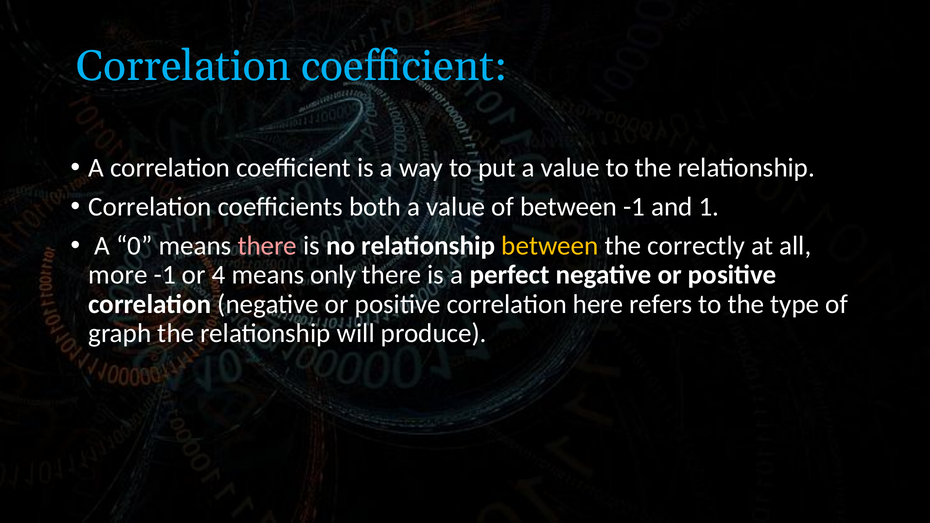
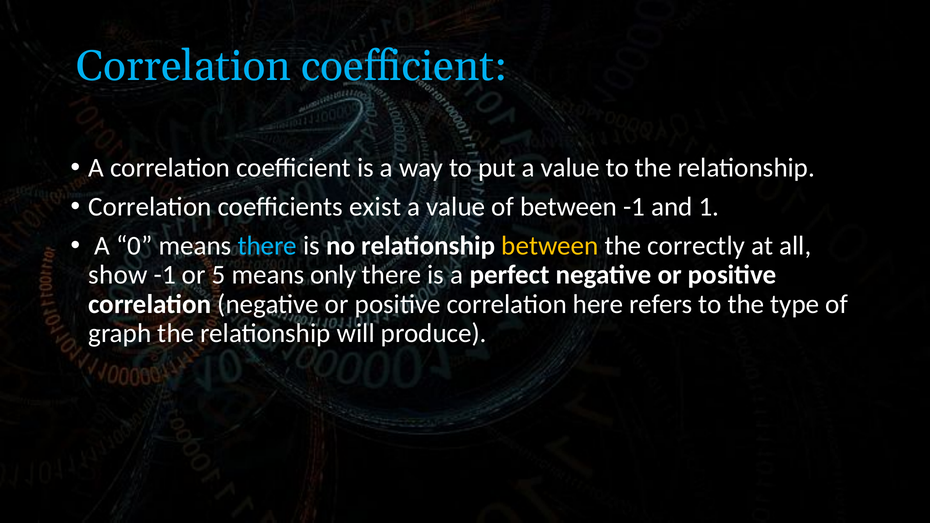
both: both -> exist
there at (267, 246) colour: pink -> light blue
more: more -> show
4: 4 -> 5
